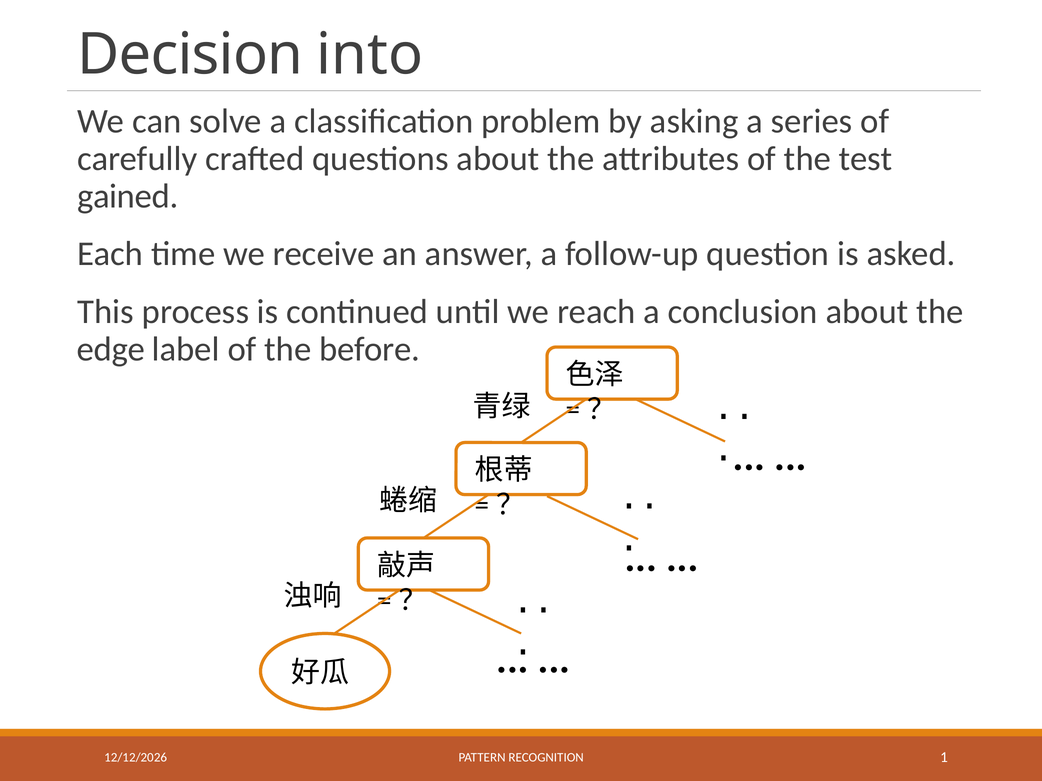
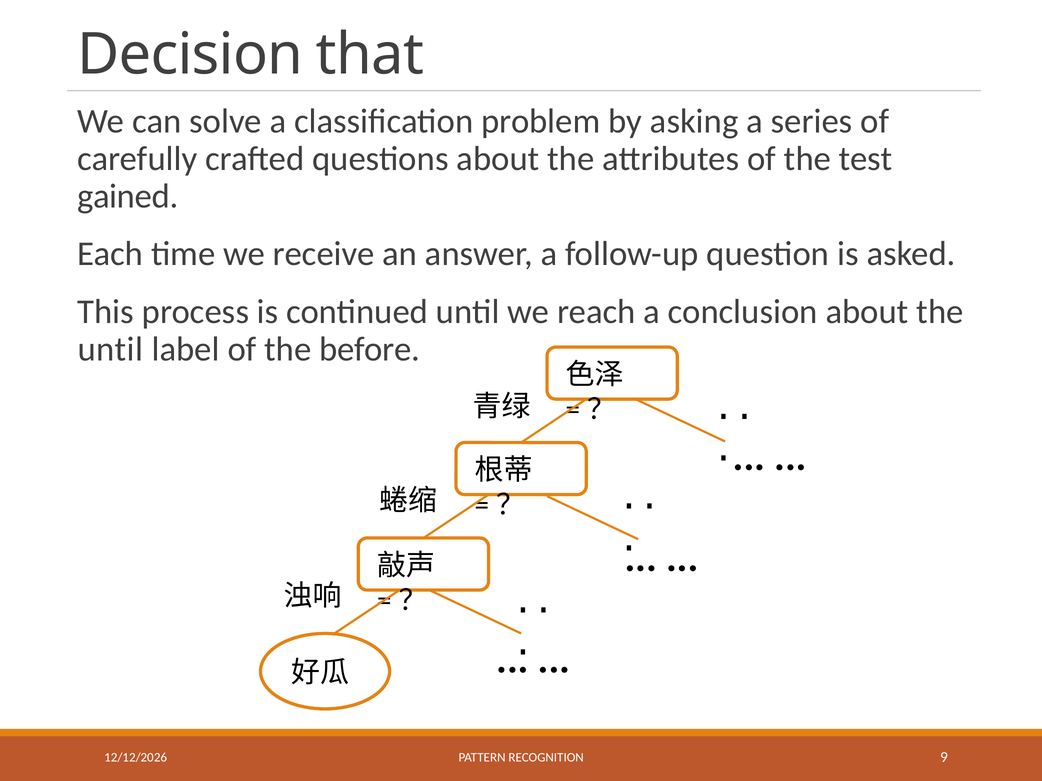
into: into -> that
edge at (111, 349): edge -> until
1: 1 -> 9
